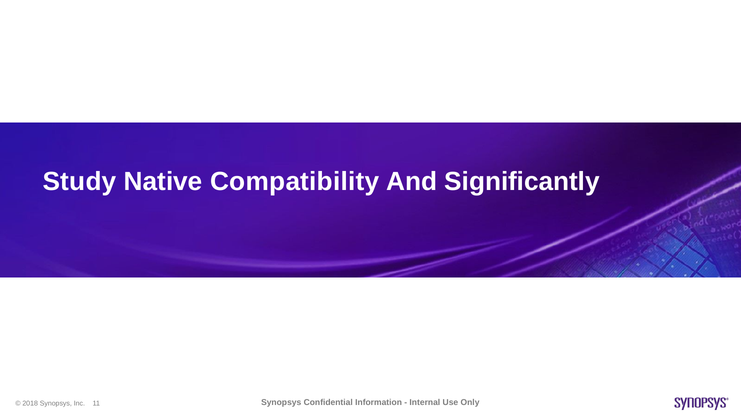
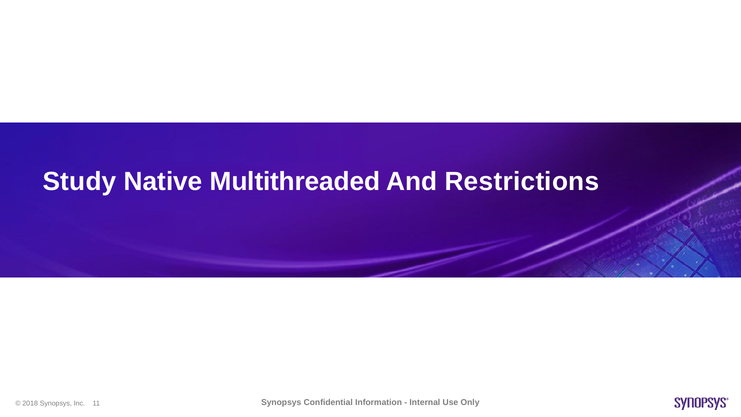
Compatibility: Compatibility -> Multithreaded
Significantly: Significantly -> Restrictions
